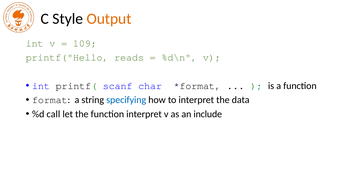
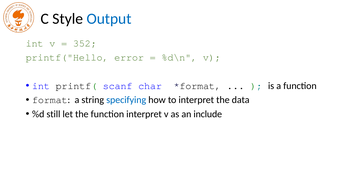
Output colour: orange -> blue
109: 109 -> 352
reads: reads -> error
call: call -> still
